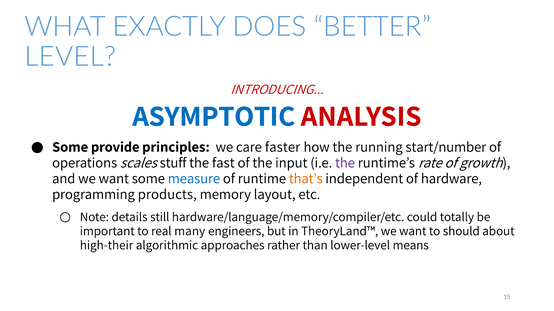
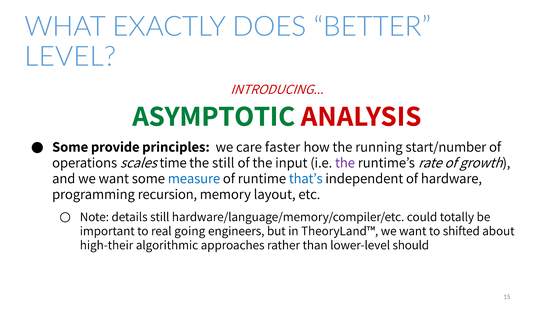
ASYMPTOTIC colour: blue -> green
stuff: stuff -> time
the fast: fast -> still
that’s colour: orange -> blue
products: products -> recursion
many: many -> going
should: should -> shifted
means: means -> should
